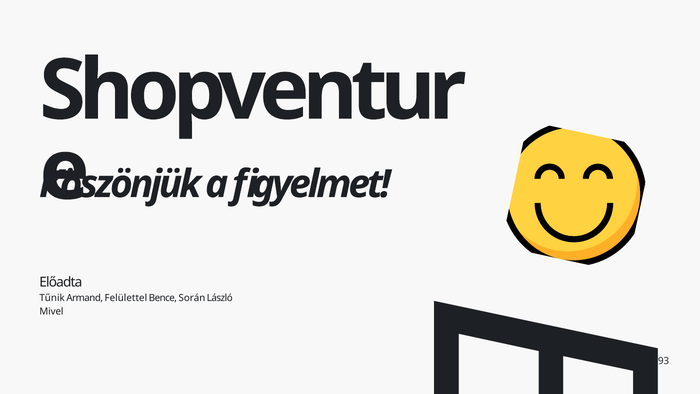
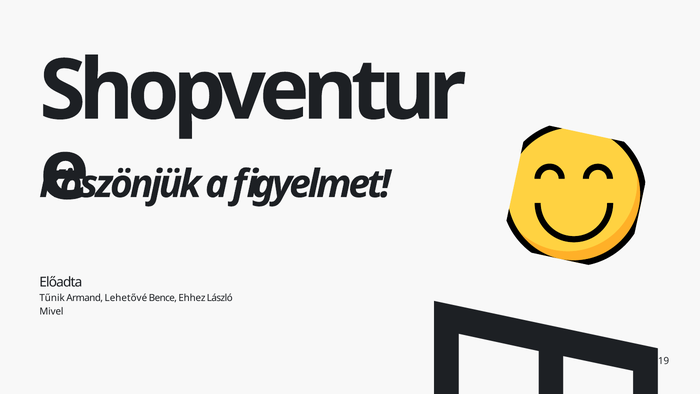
93: 93 -> 19
Felülettel: Felülettel -> Lehetővé
Során: Során -> Ehhez
